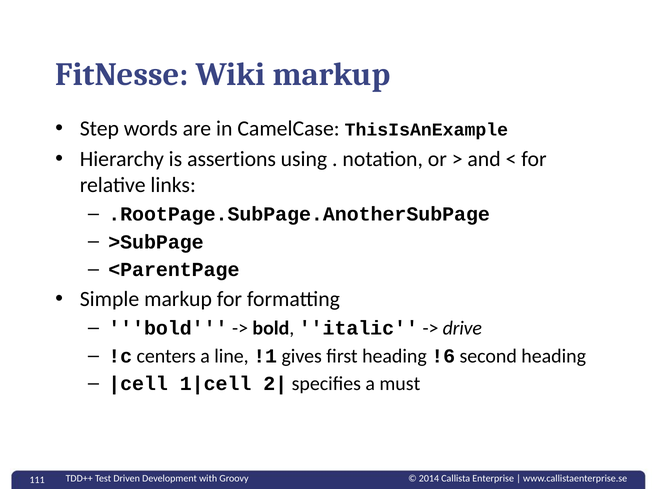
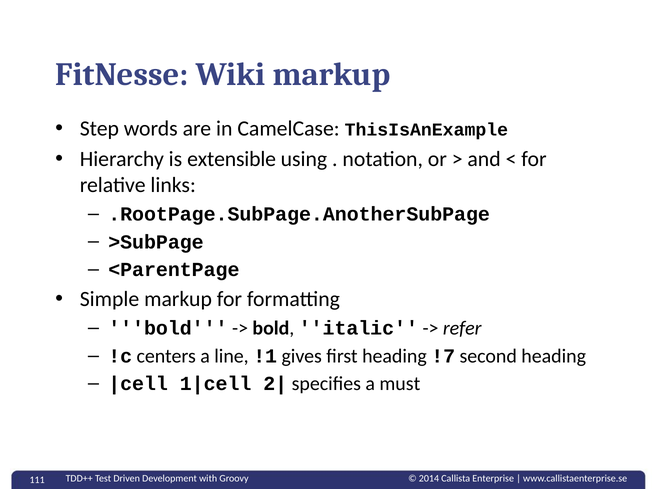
assertions: assertions -> extensible
drive: drive -> refer
!6: !6 -> !7
